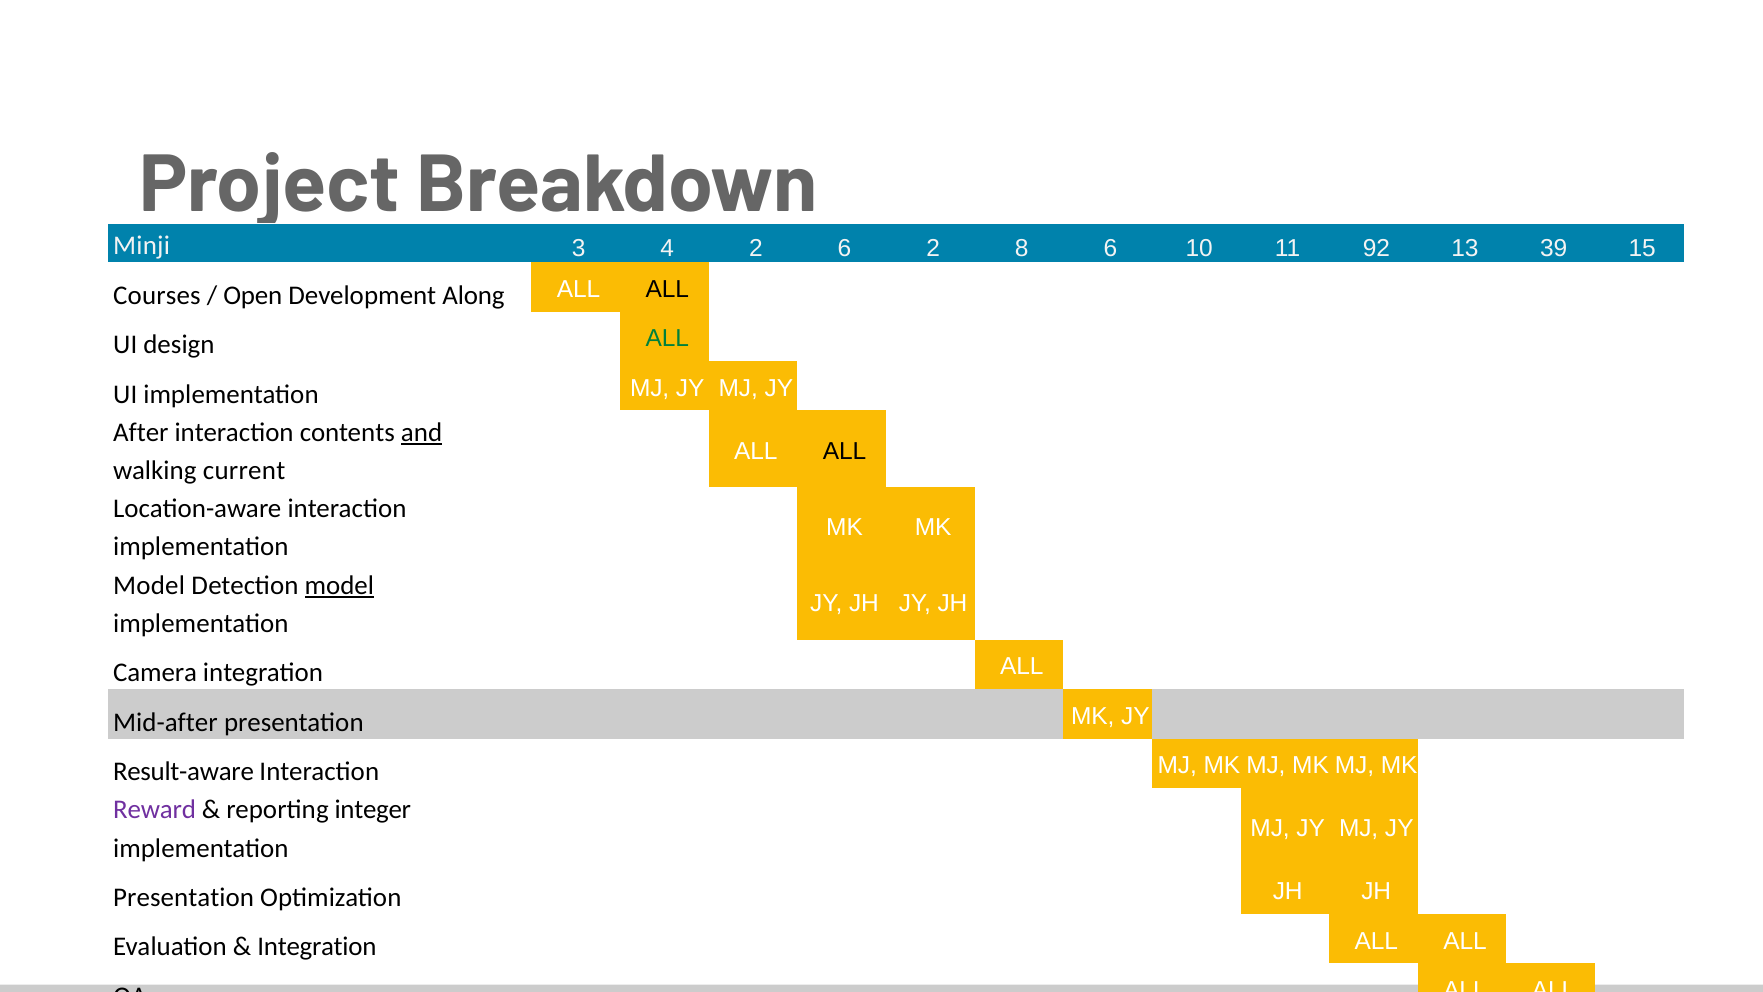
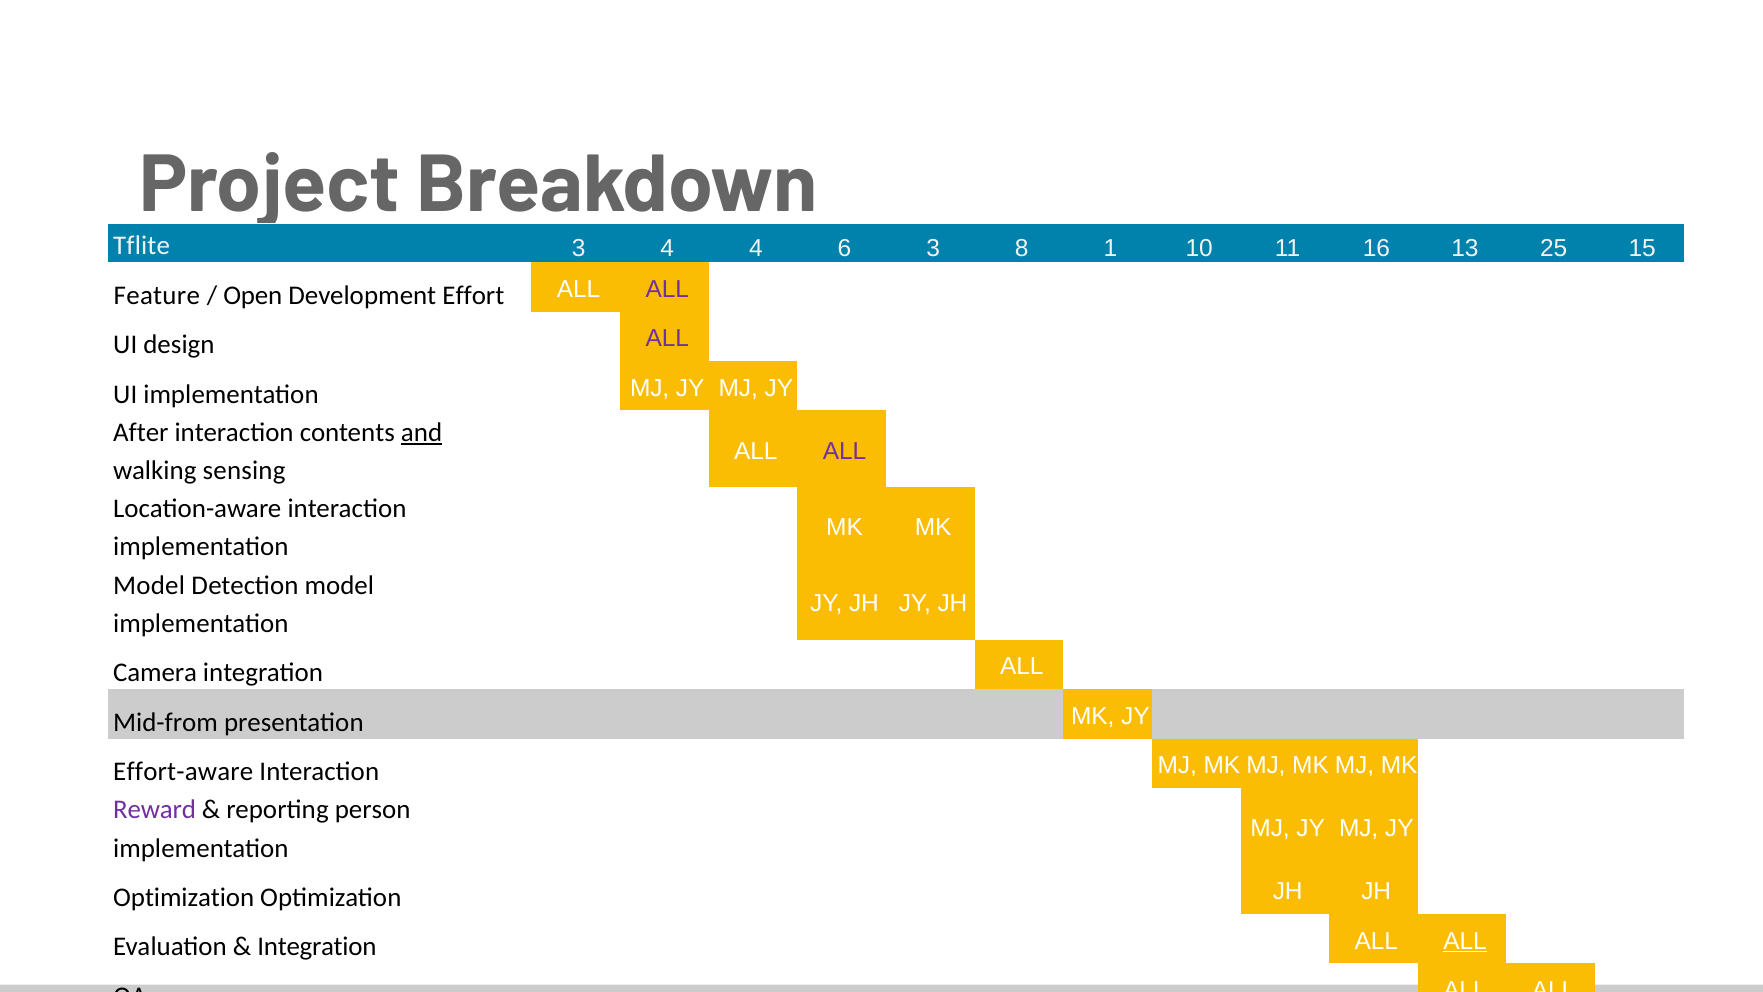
Minji: Minji -> Tflite
4 2: 2 -> 4
6 2: 2 -> 3
8 6: 6 -> 1
92: 92 -> 16
39: 39 -> 25
Courses: Courses -> Feature
Along: Along -> Effort
ALL at (667, 289) colour: black -> purple
ALL at (667, 338) colour: green -> purple
ALL at (845, 451) colour: black -> purple
current: current -> sensing
model at (339, 585) underline: present -> none
Mid-after: Mid-after -> Mid-from
Result-aware: Result-aware -> Effort-aware
integer: integer -> person
Presentation at (184, 897): Presentation -> Optimization
ALL at (1465, 941) underline: none -> present
